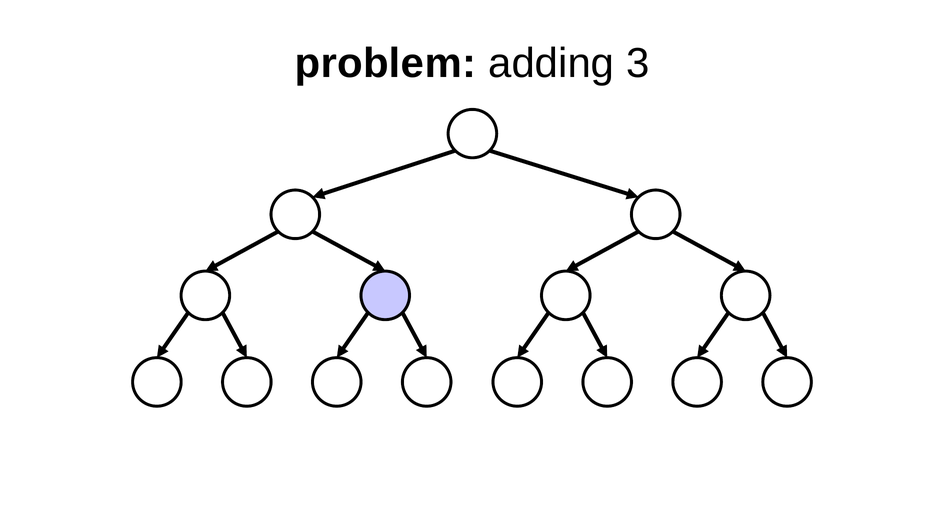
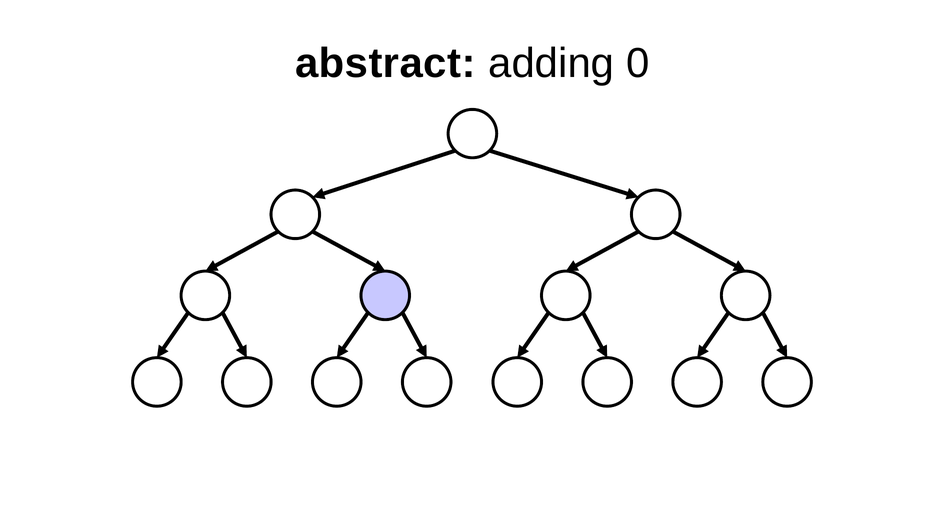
problem: problem -> abstract
adding 3: 3 -> 0
